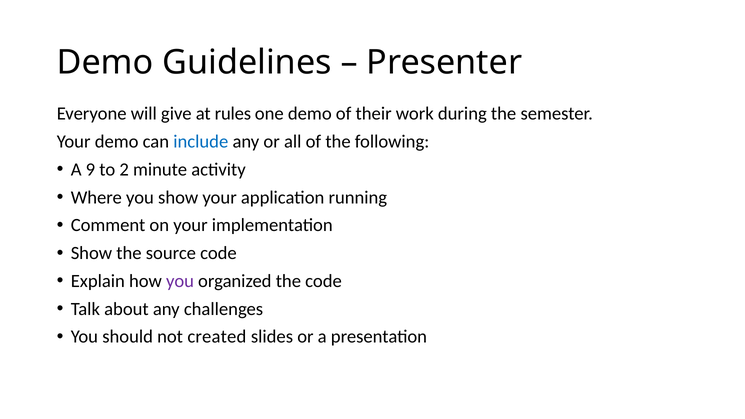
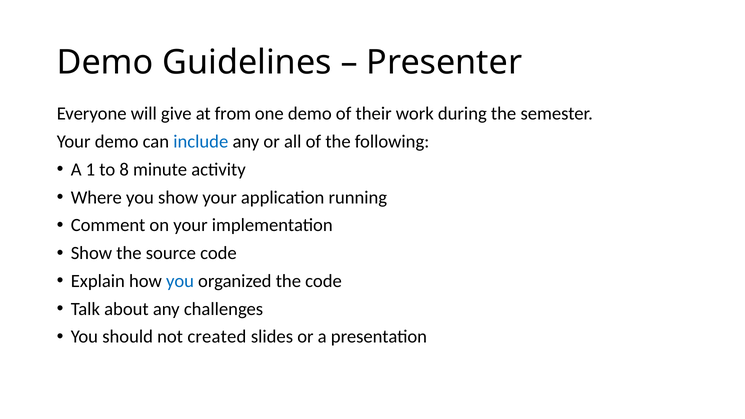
rules: rules -> from
9: 9 -> 1
2: 2 -> 8
you at (180, 281) colour: purple -> blue
